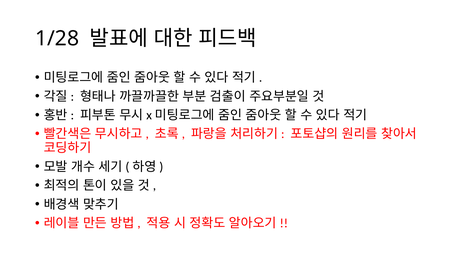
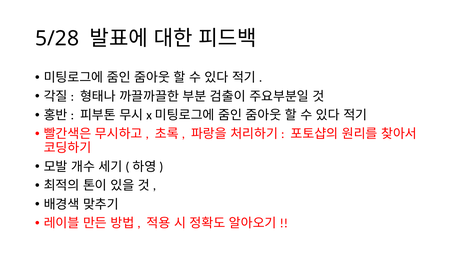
1/28: 1/28 -> 5/28
